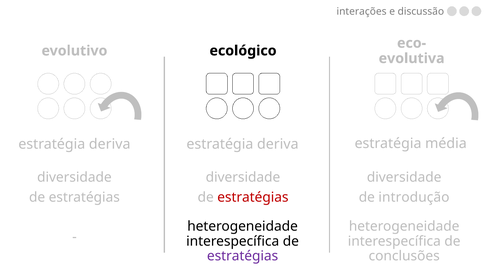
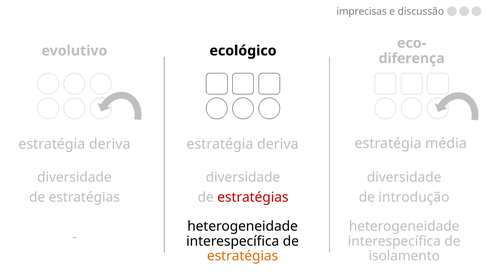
interações: interações -> imprecisas
evolutiva: evolutiva -> diferença
estratégias at (243, 256) colour: purple -> orange
conclusões: conclusões -> isolamento
